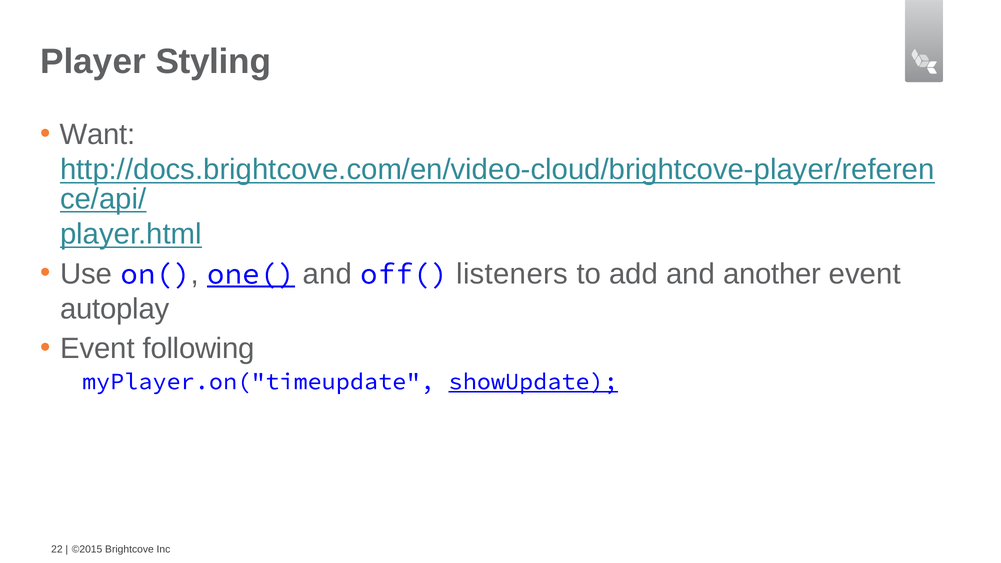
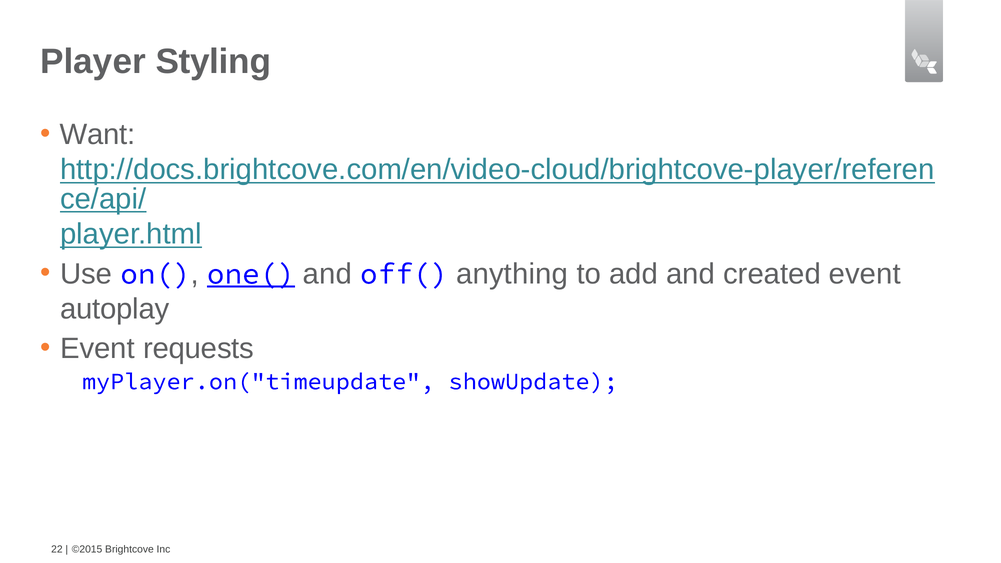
listeners: listeners -> anything
another: another -> created
following: following -> requests
showUpdate underline: present -> none
